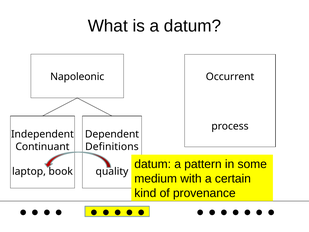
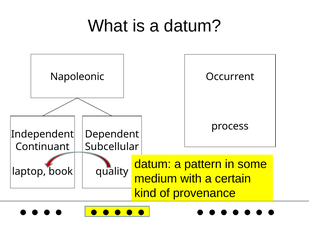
Definitions: Definitions -> Subcellular
